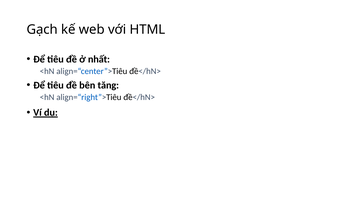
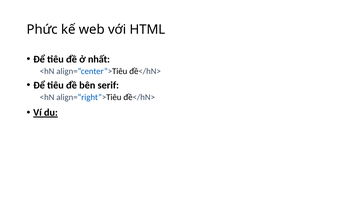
Gạch: Gạch -> Phức
tăng: tăng -> serif
